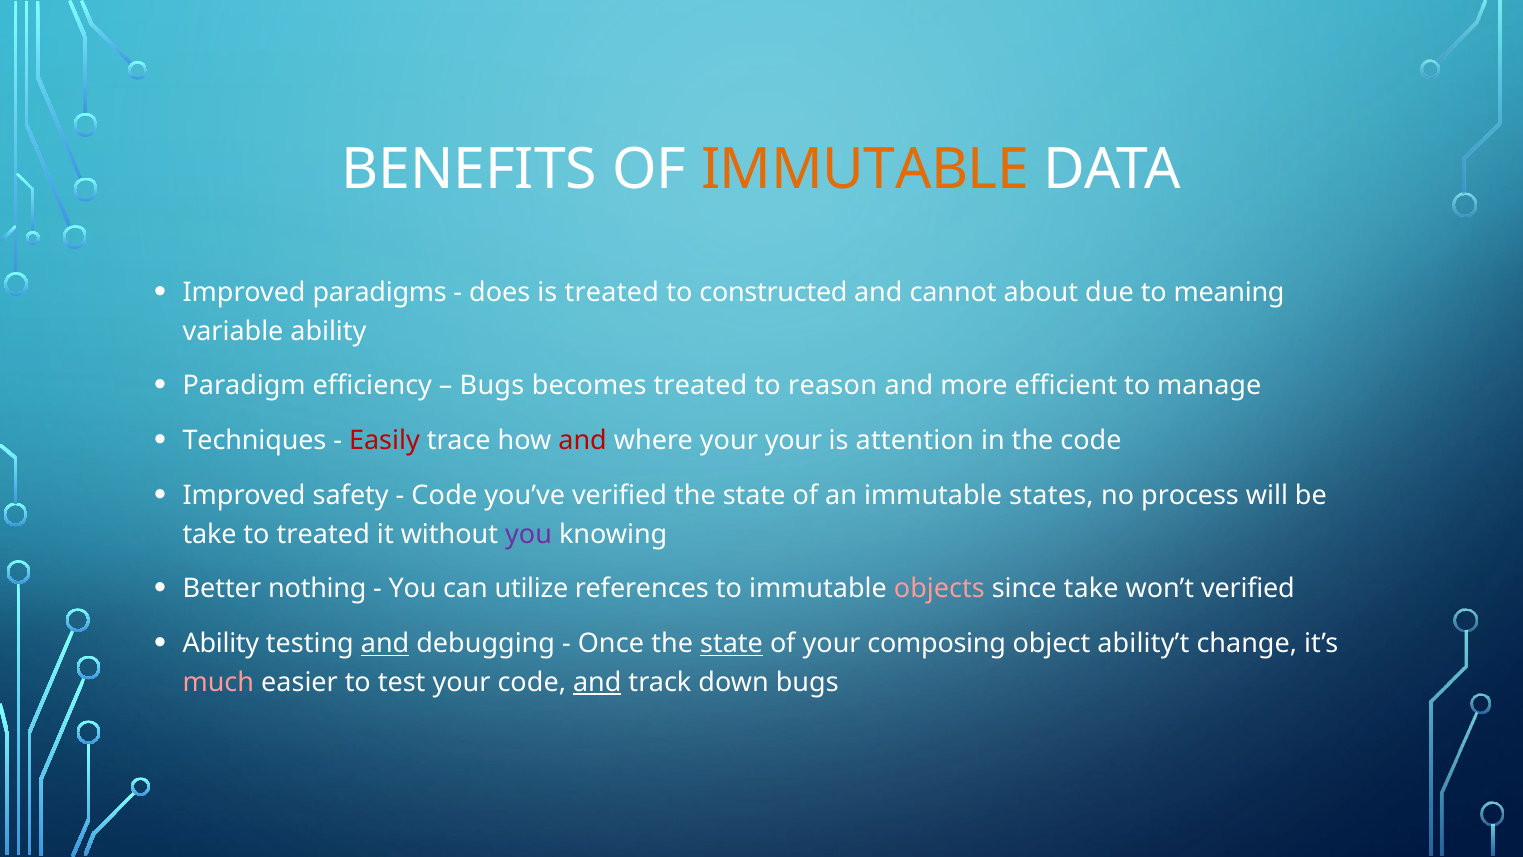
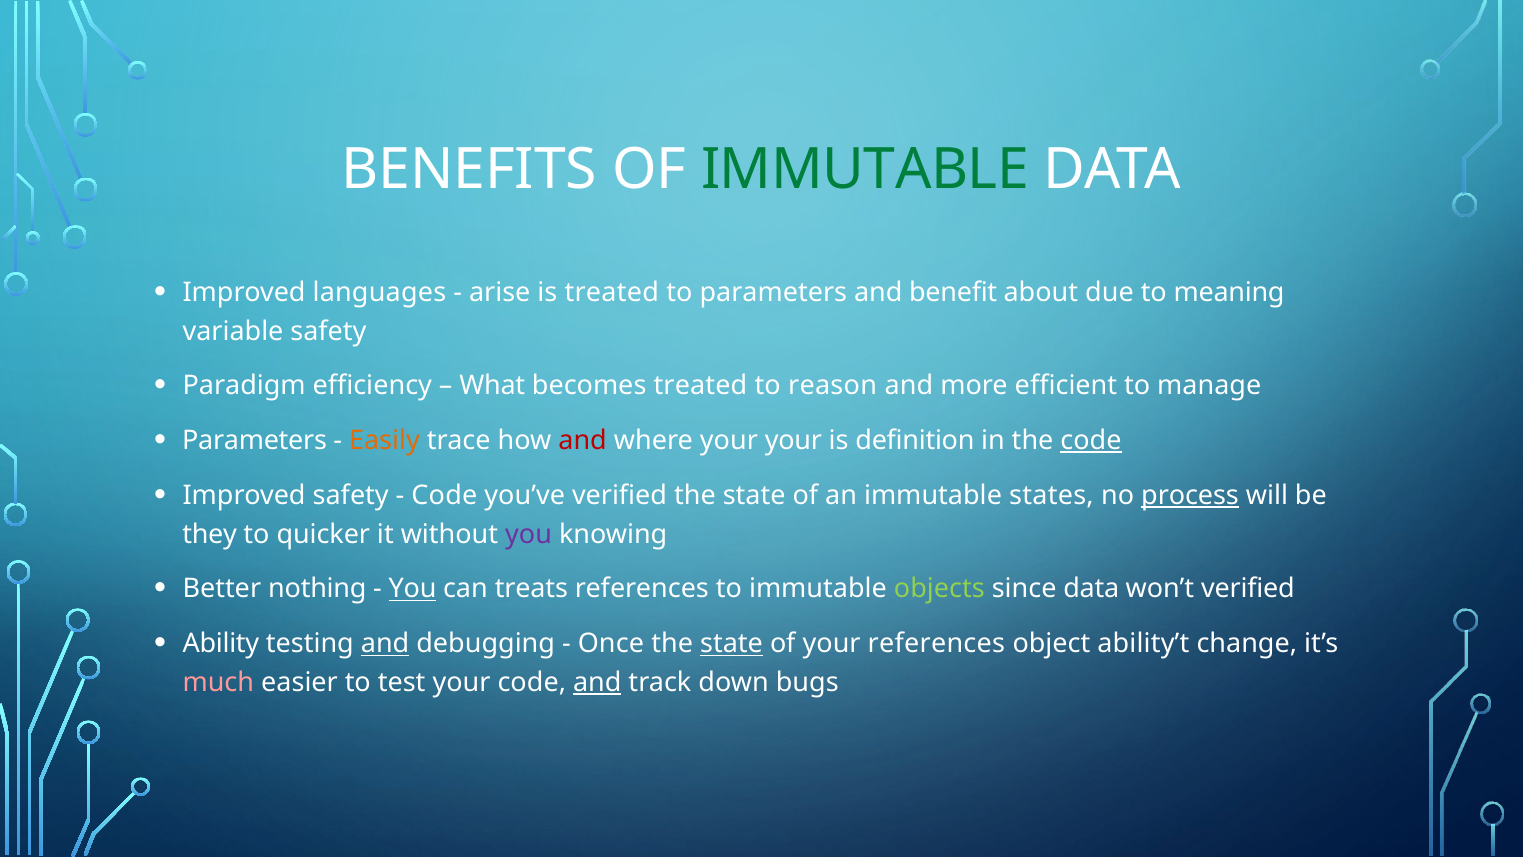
IMMUTABLE at (865, 169) colour: orange -> green
paradigms: paradigms -> languages
does: does -> arise
to constructed: constructed -> parameters
cannot: cannot -> benefit
variable ability: ability -> safety
Bugs at (492, 386): Bugs -> What
Techniques at (254, 441): Techniques -> Parameters
Easily colour: red -> orange
attention: attention -> definition
code at (1091, 441) underline: none -> present
process underline: none -> present
take at (210, 534): take -> they
to treated: treated -> quicker
You at (413, 589) underline: none -> present
utilize: utilize -> treats
objects colour: pink -> light green
since take: take -> data
your composing: composing -> references
